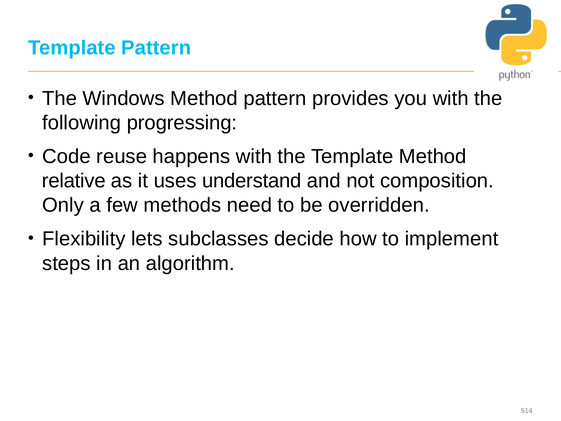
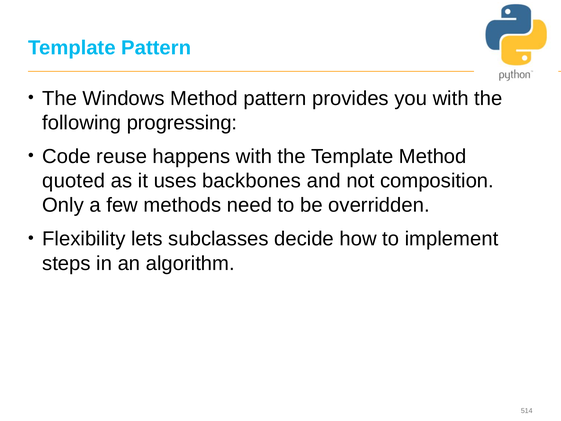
relative: relative -> quoted
understand: understand -> backbones
